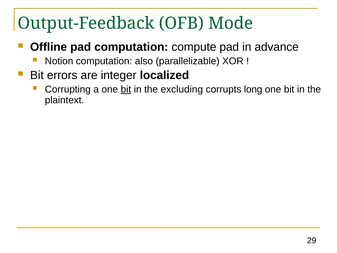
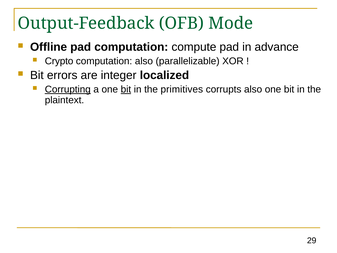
Notion: Notion -> Crypto
Corrupting underline: none -> present
excluding: excluding -> primitives
corrupts long: long -> also
